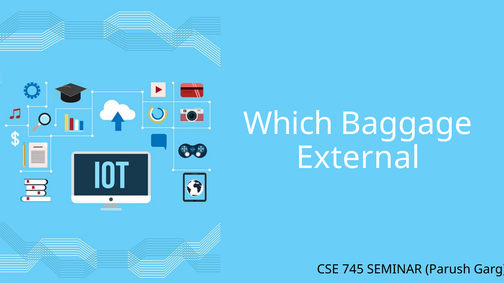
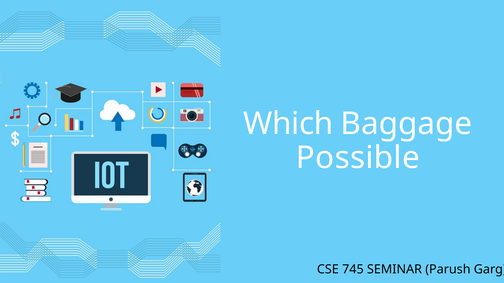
External: External -> Possible
